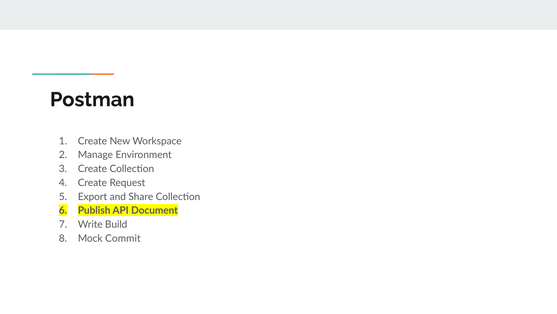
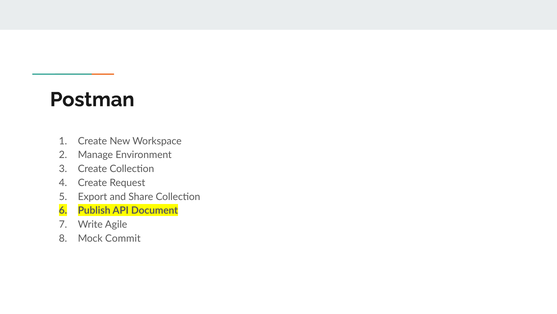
Build: Build -> Agile
